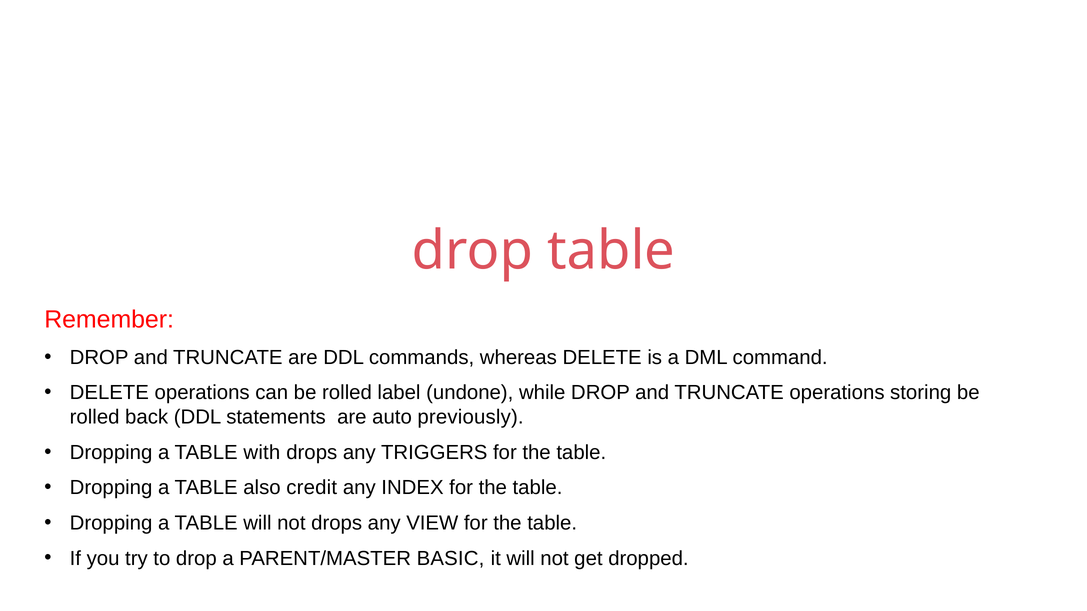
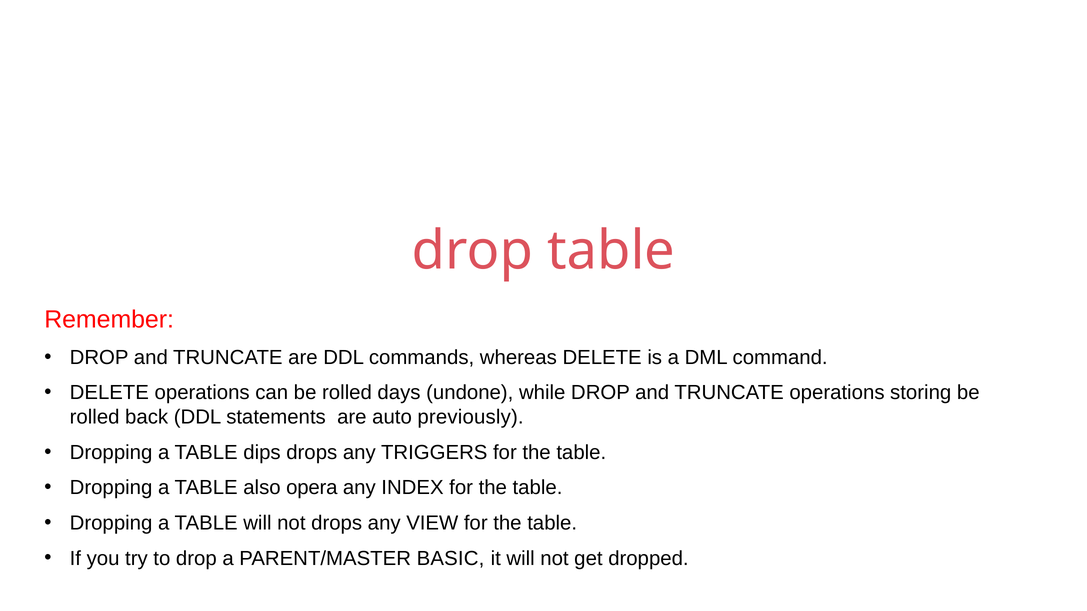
label: label -> days
with: with -> dips
credit: credit -> opera
